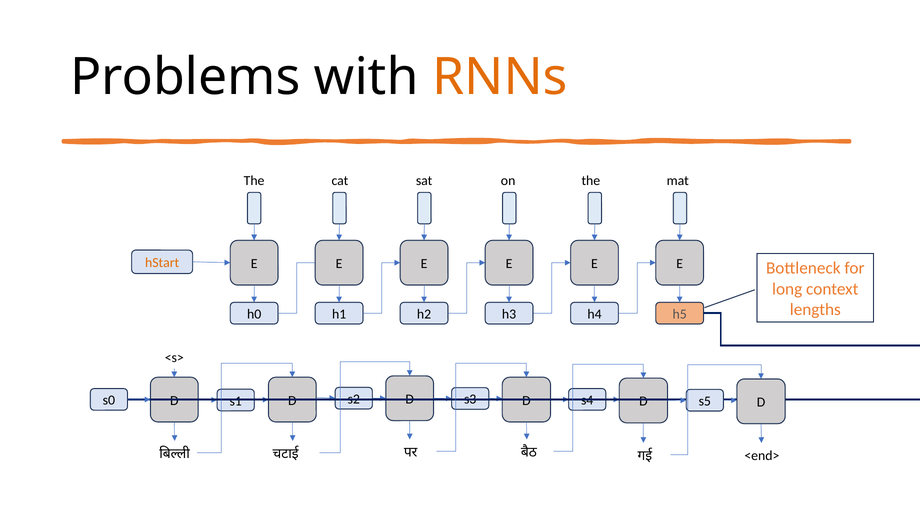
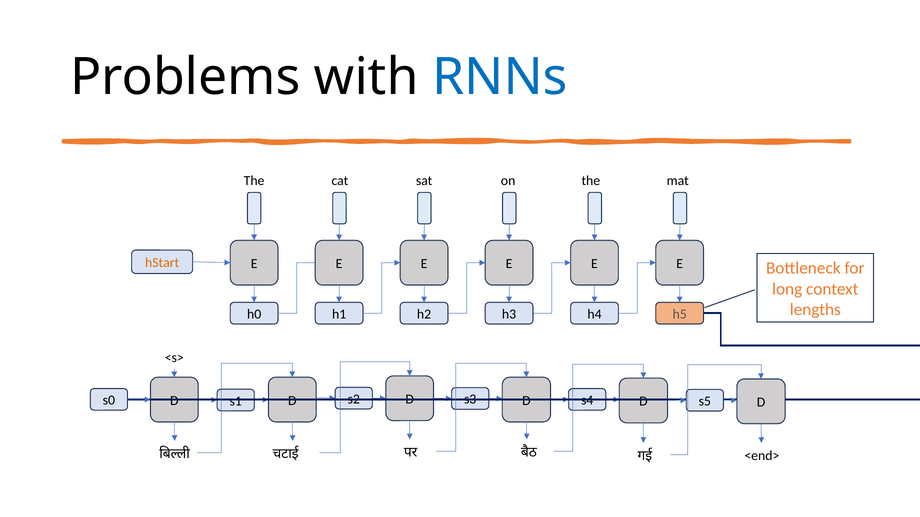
RNNs colour: orange -> blue
